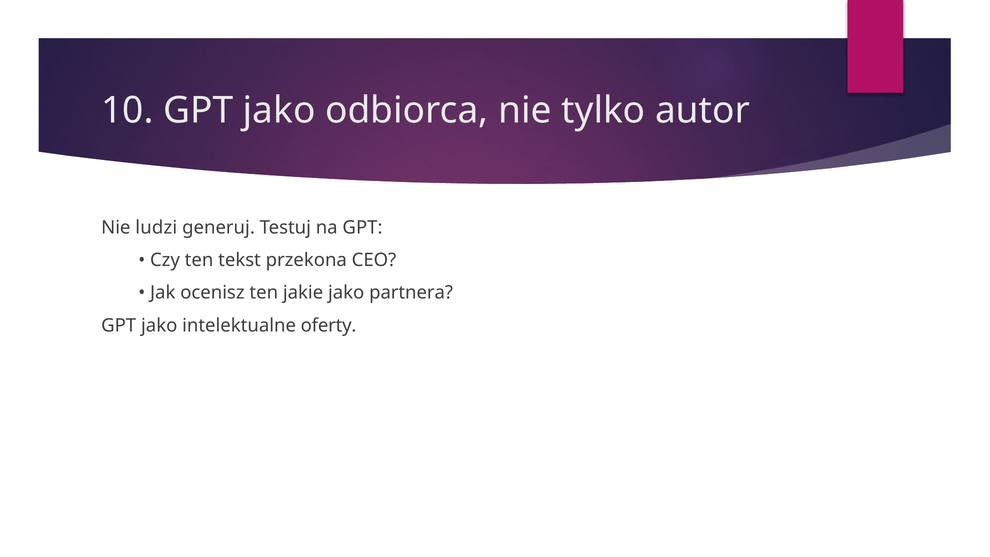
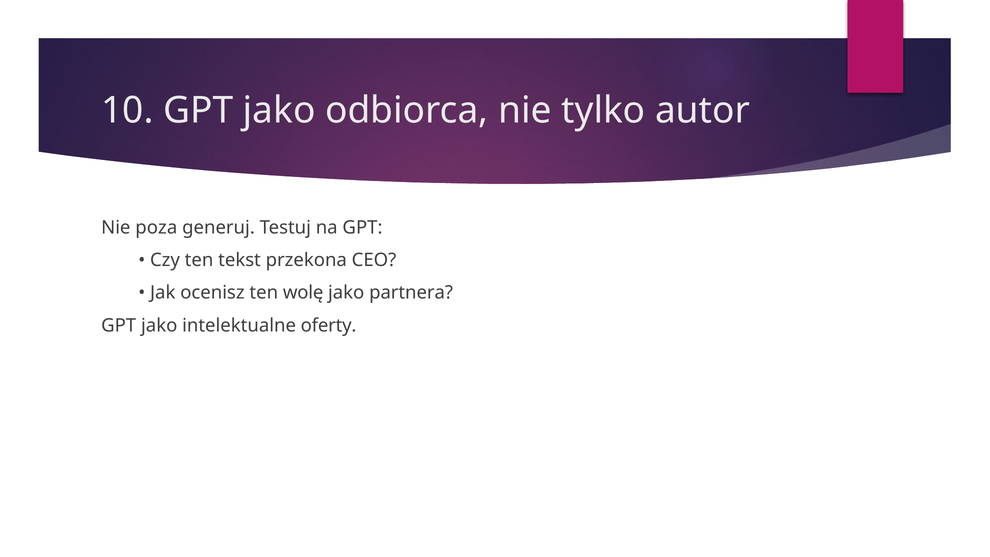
ludzi: ludzi -> poza
jakie: jakie -> wolę
